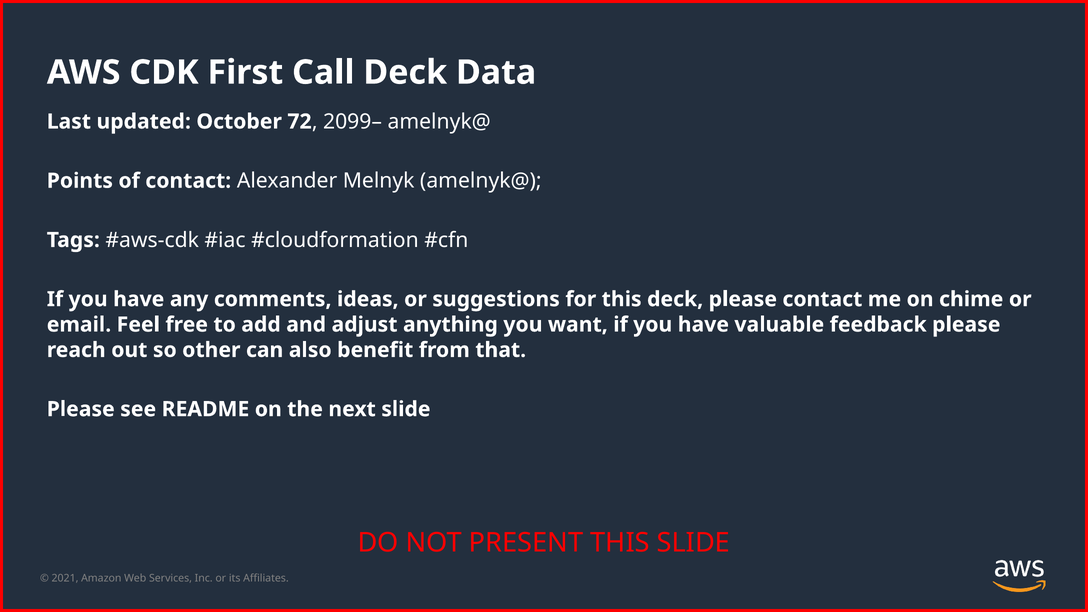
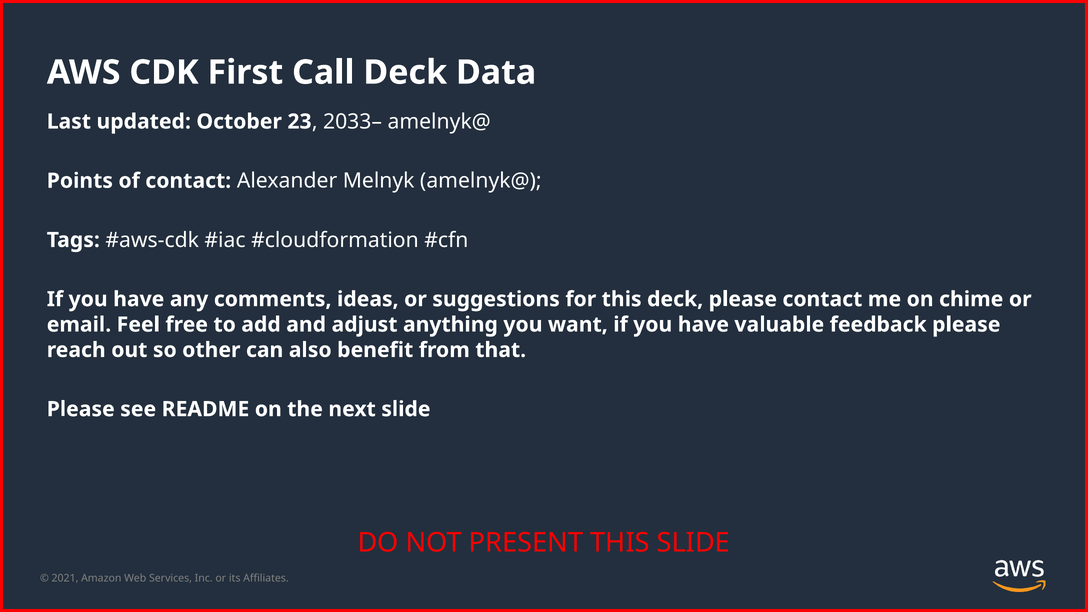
72: 72 -> 23
2099–: 2099– -> 2033–
